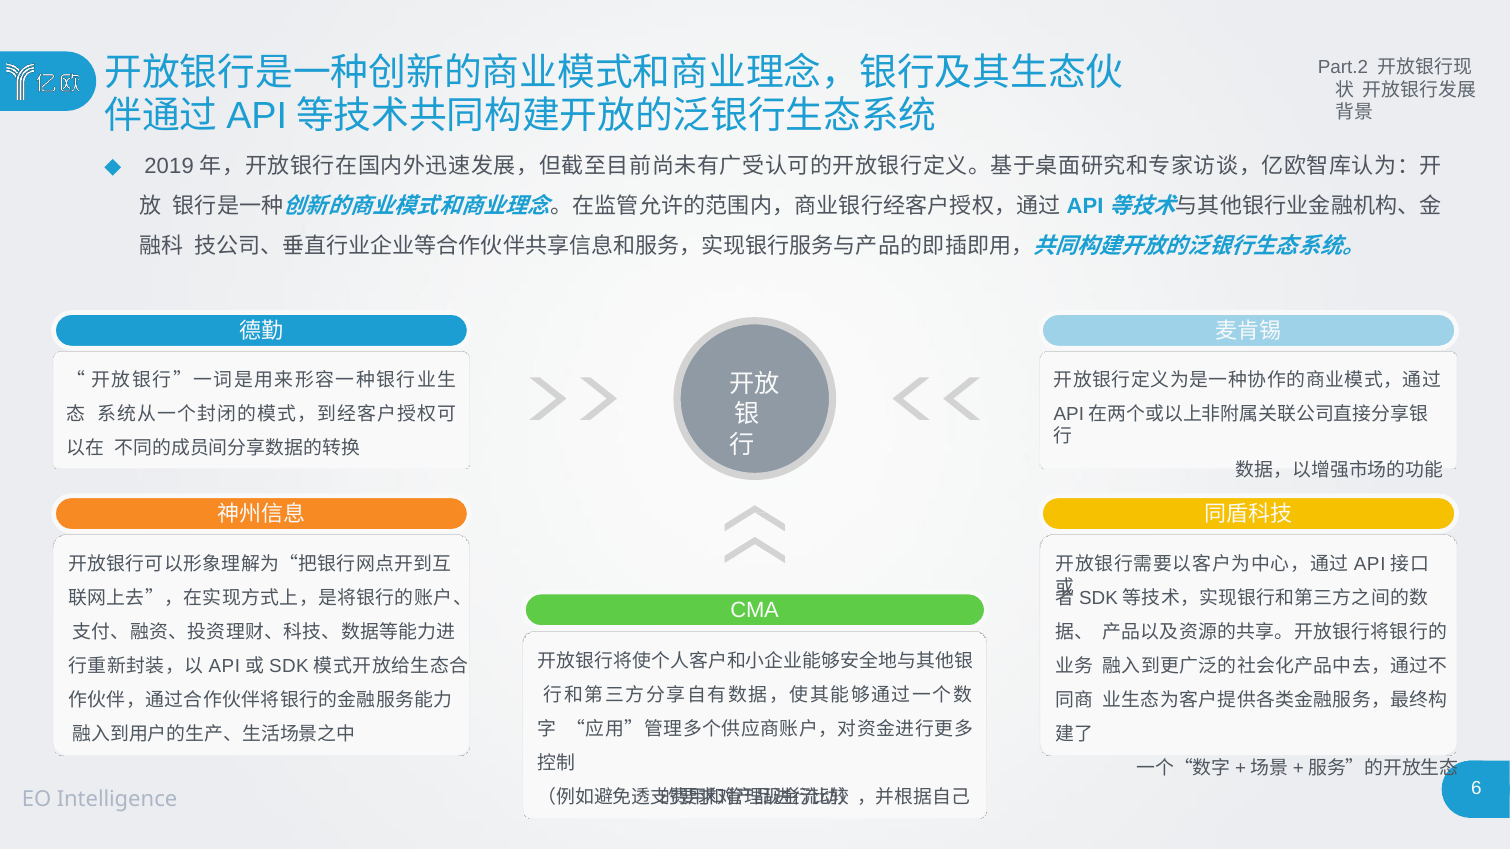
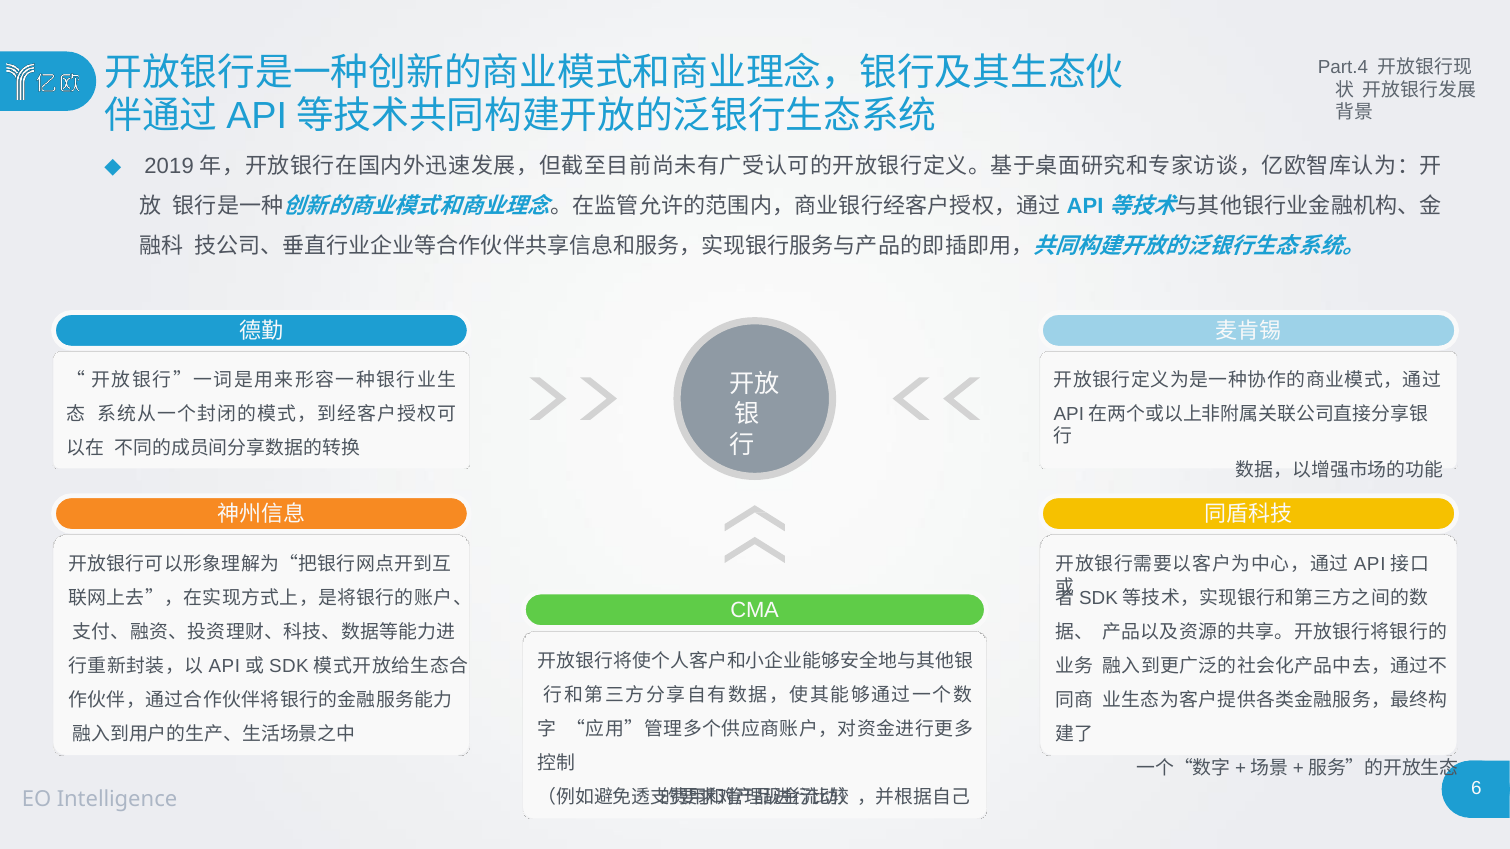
Part.2: Part.2 -> Part.4
